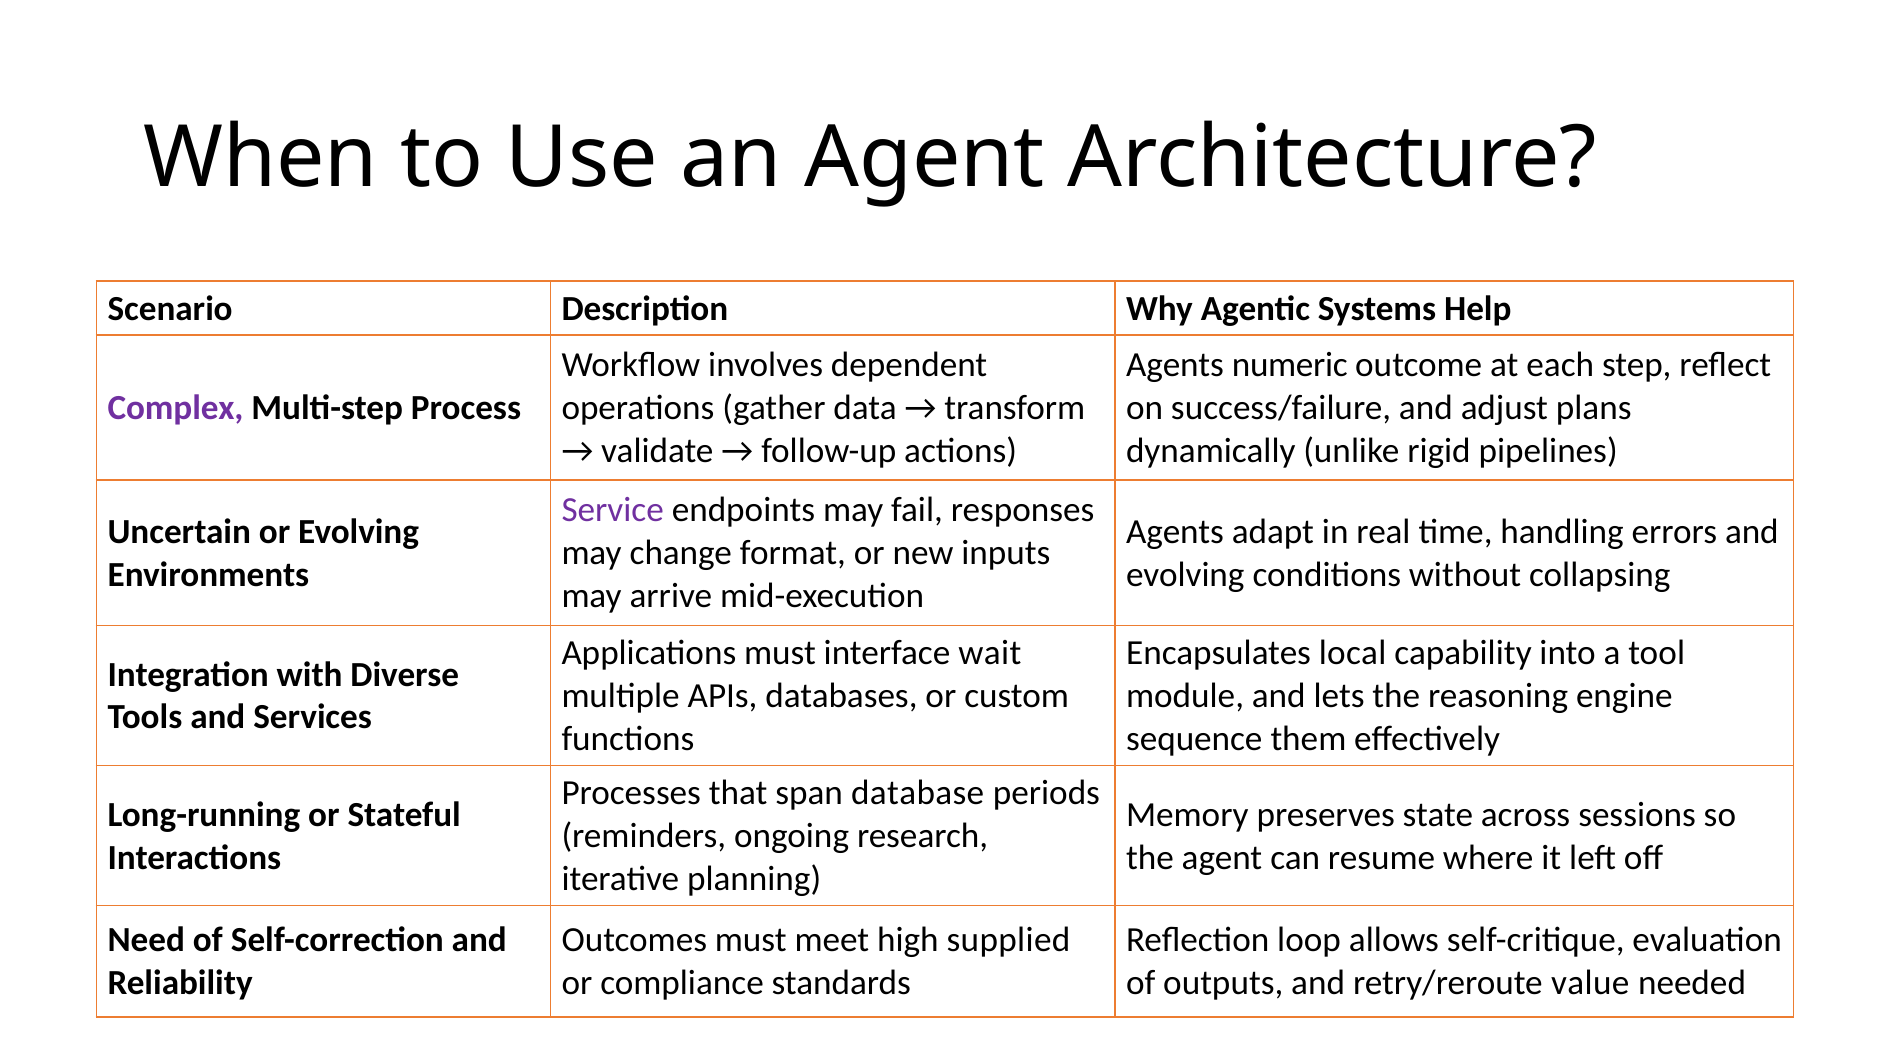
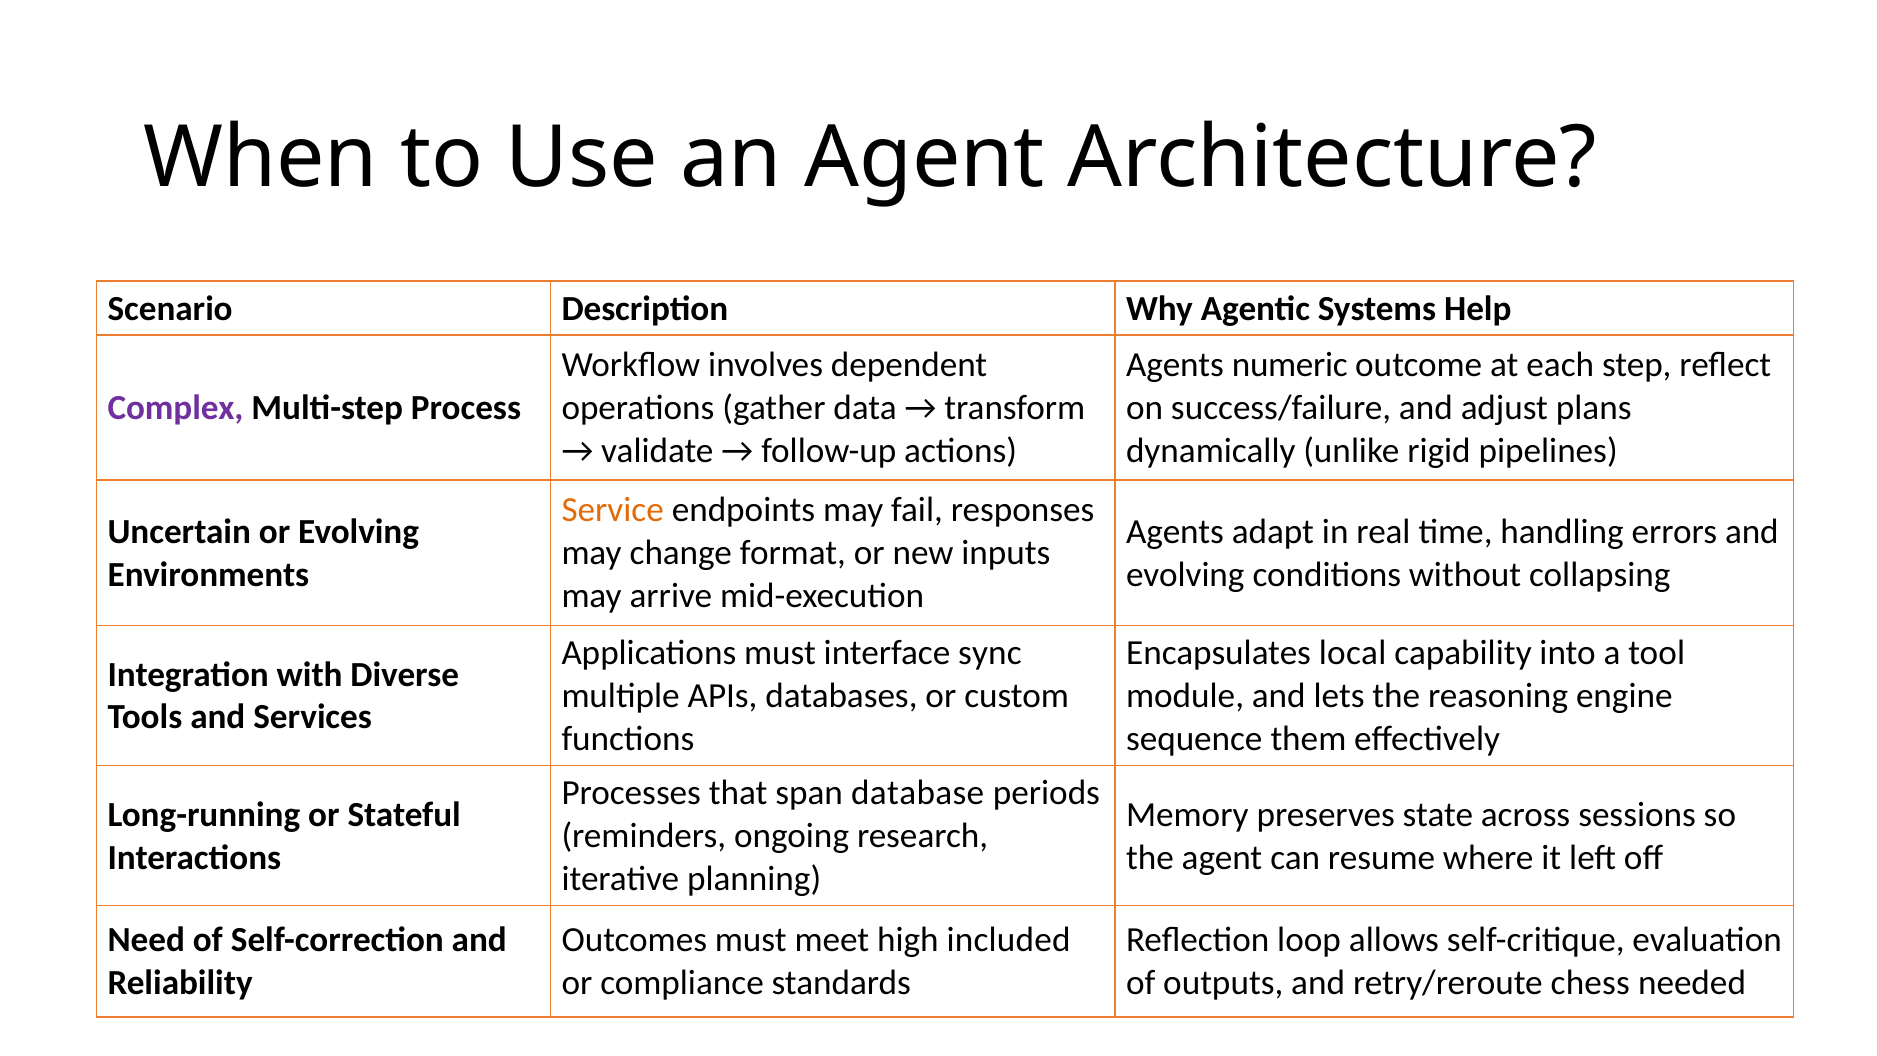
Service colour: purple -> orange
wait: wait -> sync
supplied: supplied -> included
value: value -> chess
